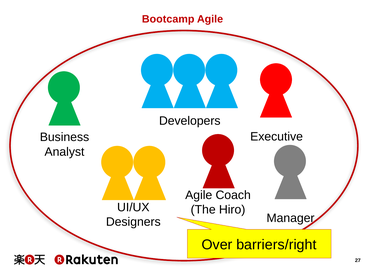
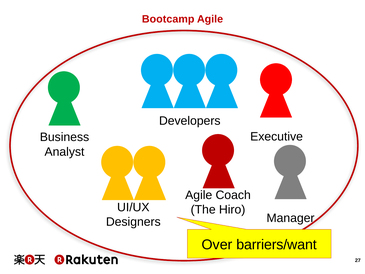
barriers/right: barriers/right -> barriers/want
